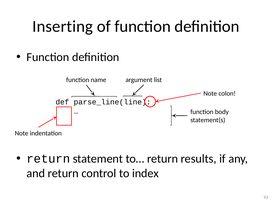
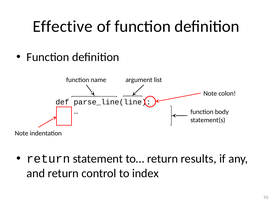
Inserting: Inserting -> Effective
